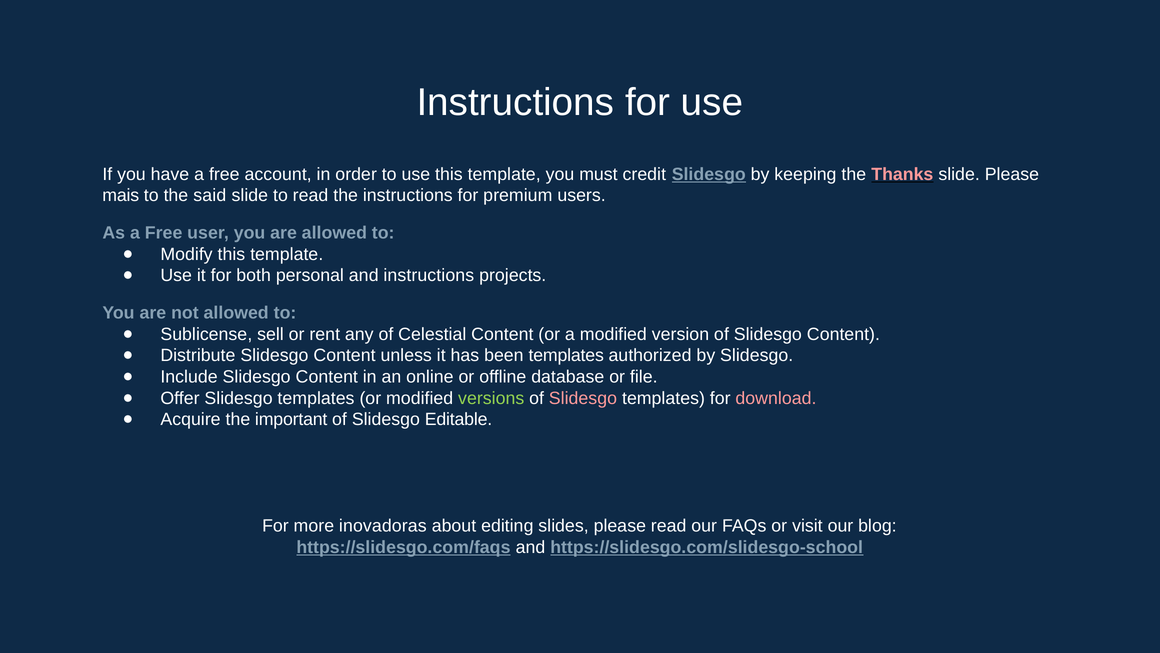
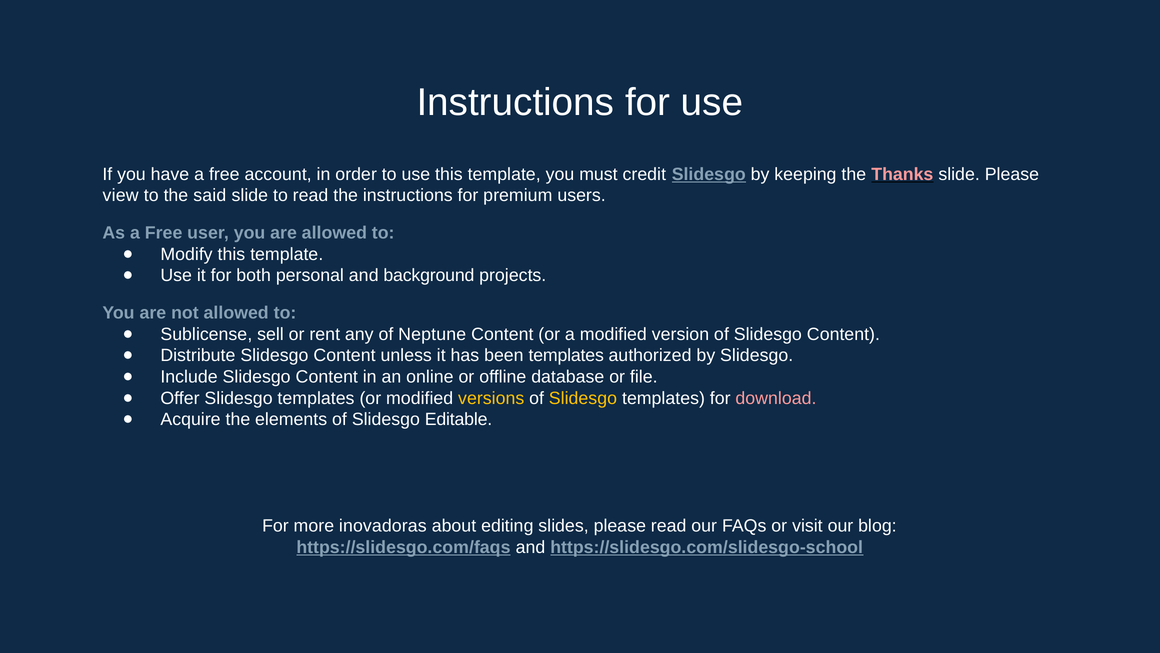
mais: mais -> view
and instructions: instructions -> background
Celestial: Celestial -> Neptune
versions colour: light green -> yellow
Slidesgo at (583, 398) colour: pink -> yellow
important: important -> elements
